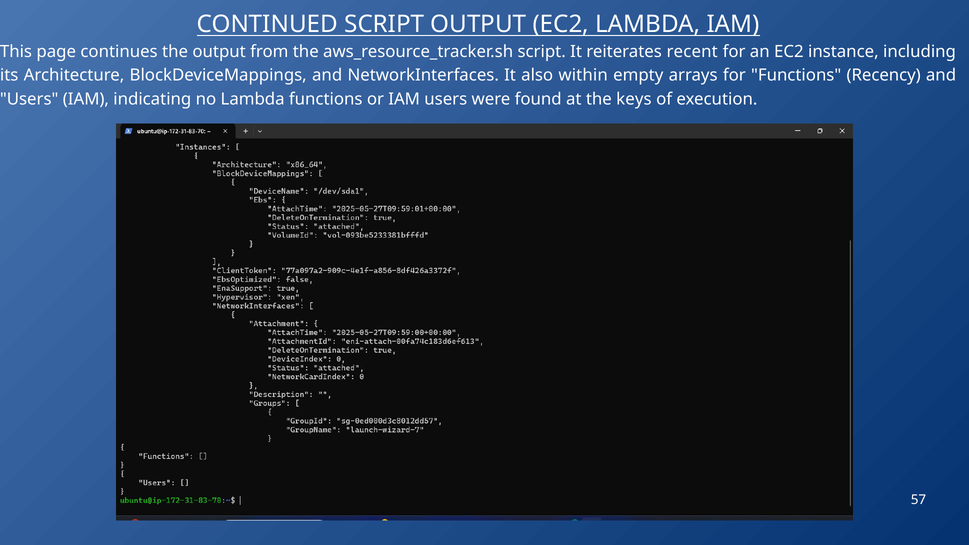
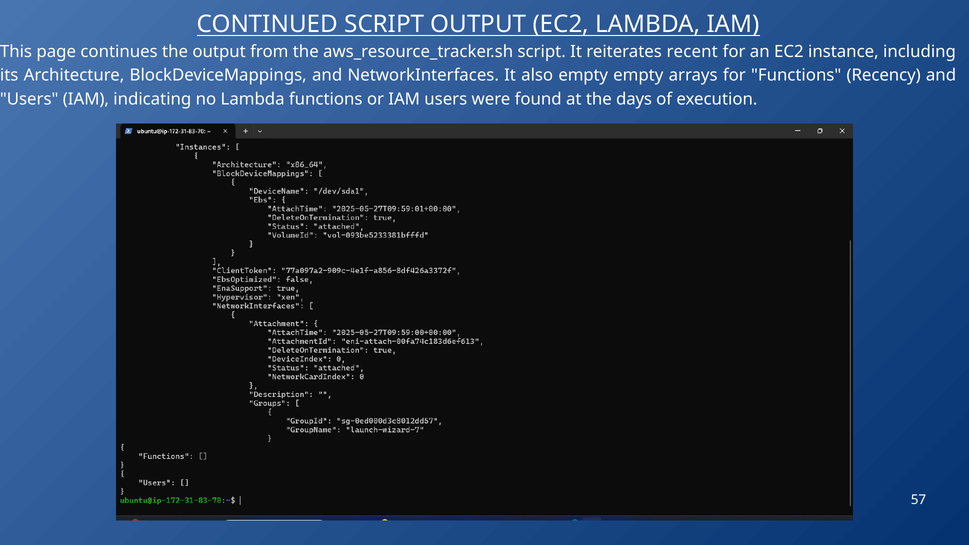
also within: within -> empty
keys: keys -> days
